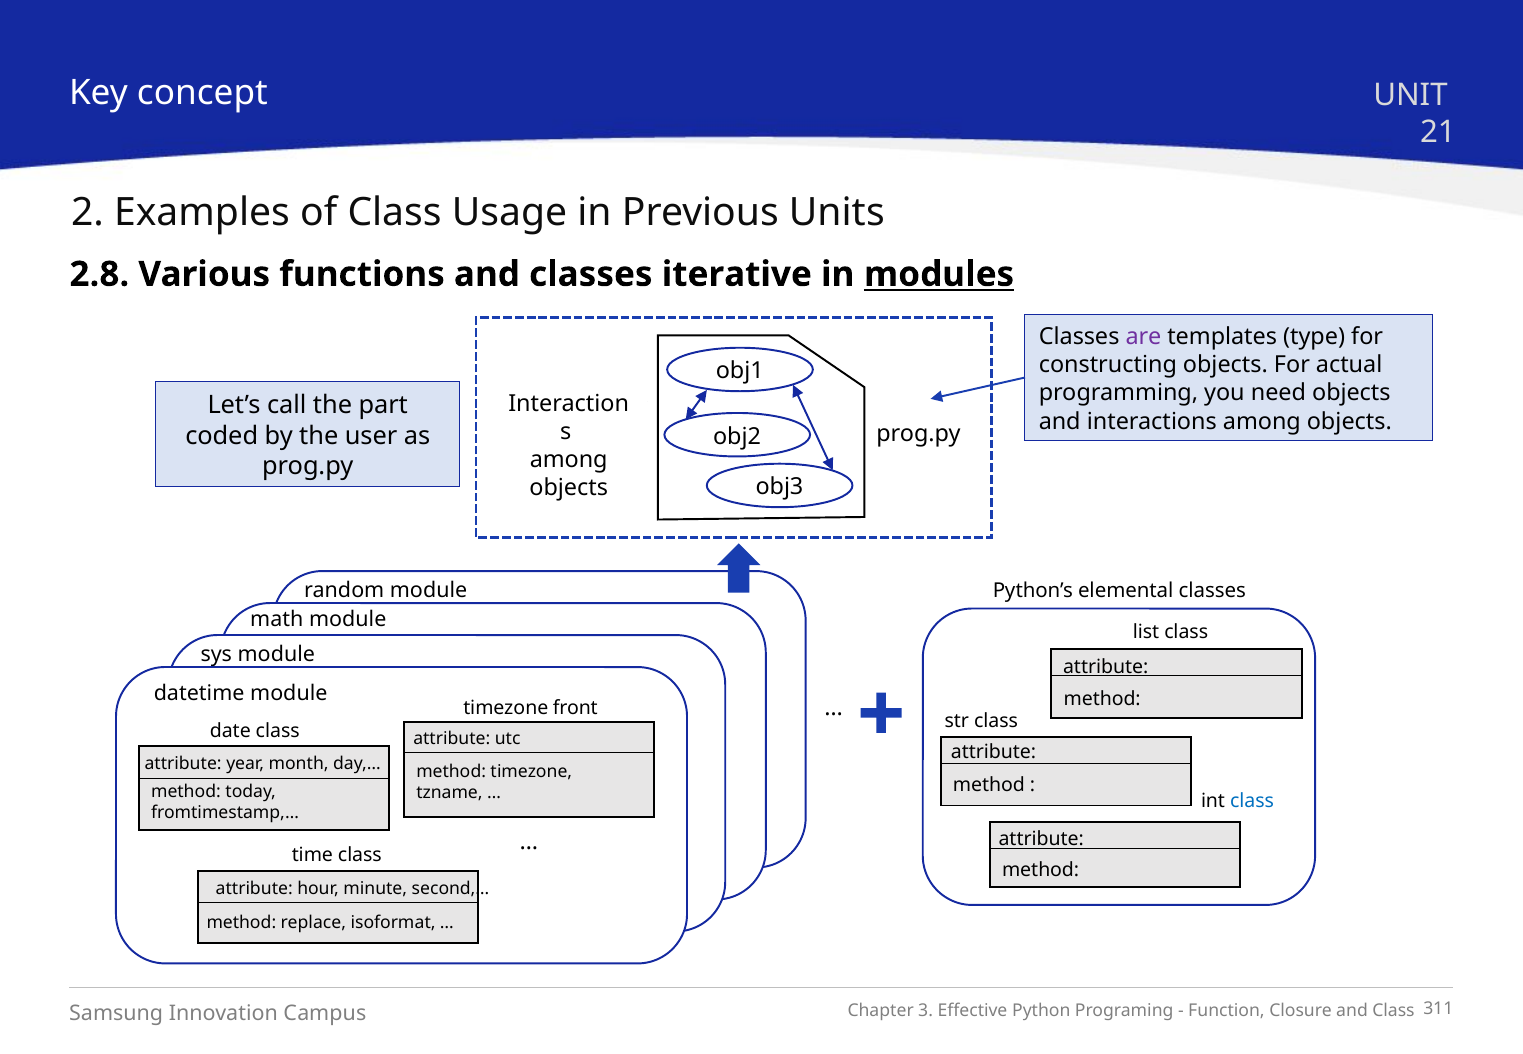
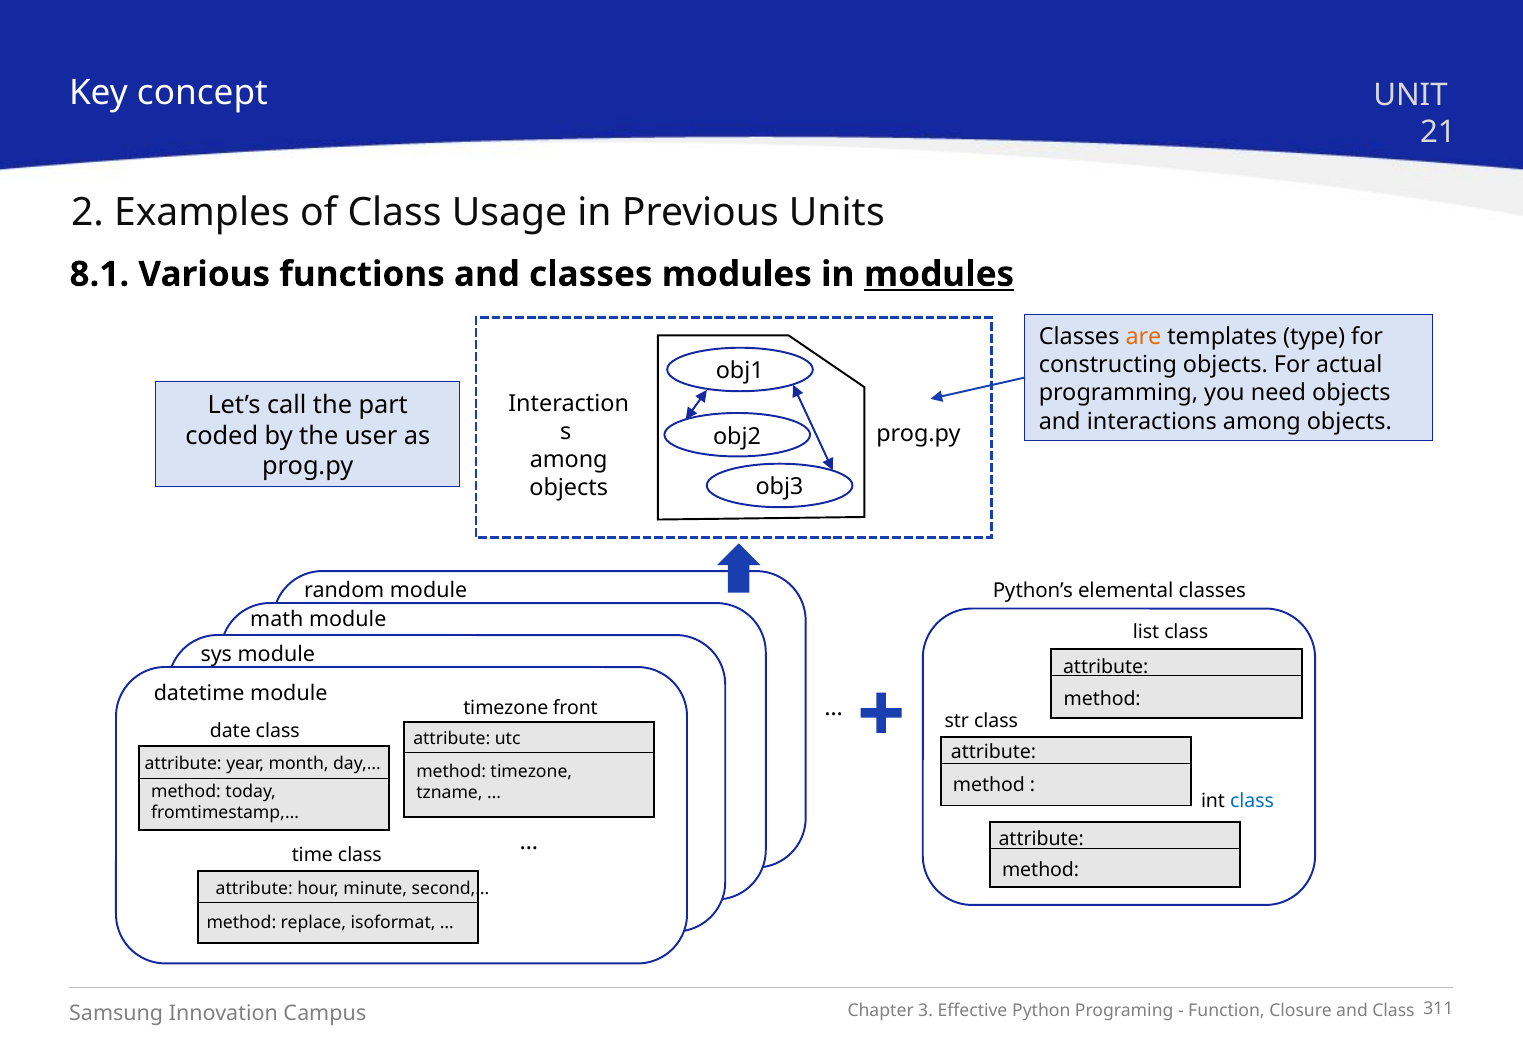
2.8: 2.8 -> 8.1
classes iterative: iterative -> modules
are colour: purple -> orange
